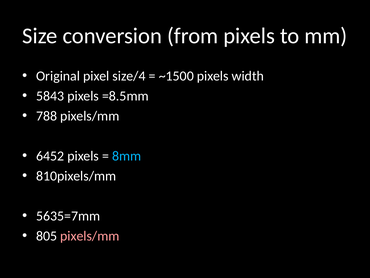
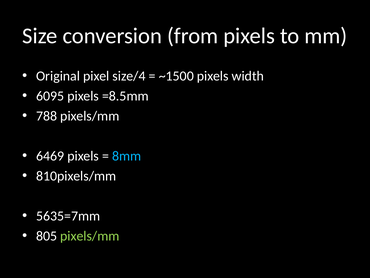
5843: 5843 -> 6095
6452: 6452 -> 6469
pixels/mm at (90, 236) colour: pink -> light green
